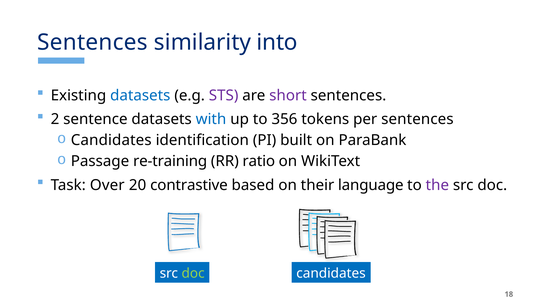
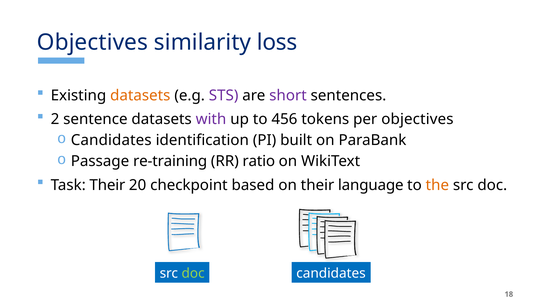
Sentences at (92, 42): Sentences -> Objectives
into: into -> loss
datasets at (140, 96) colour: blue -> orange
with colour: blue -> purple
356: 356 -> 456
per sentences: sentences -> objectives
Task Over: Over -> Their
contrastive: contrastive -> checkpoint
the colour: purple -> orange
